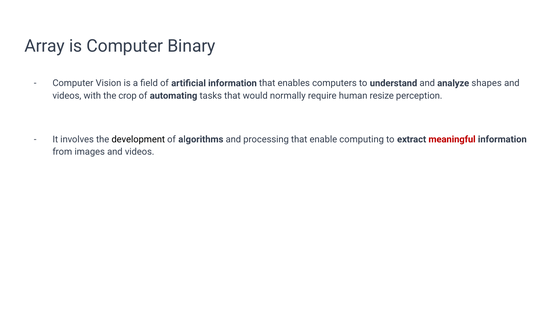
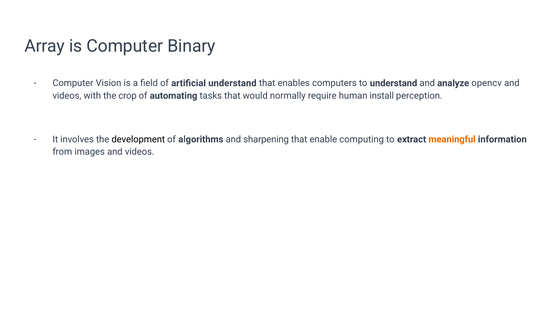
artificial information: information -> understand
shapes: shapes -> opencv
resize: resize -> install
processing: processing -> sharpening
meaningful colour: red -> orange
